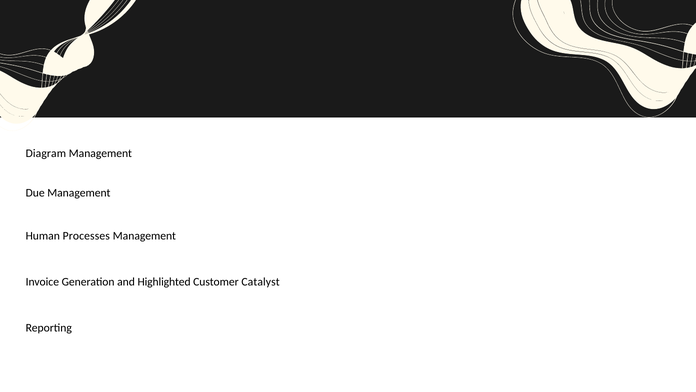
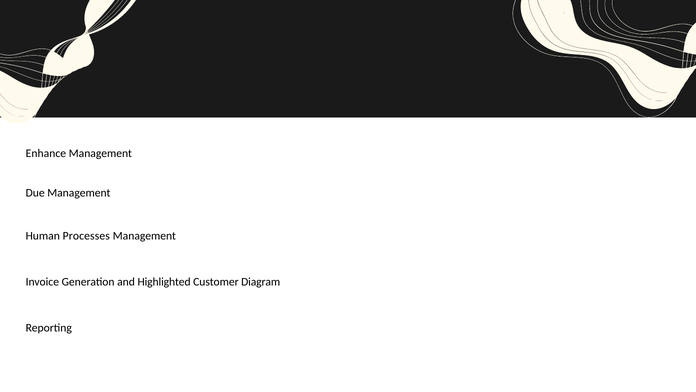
Diagram: Diagram -> Enhance
Catalyst: Catalyst -> Diagram
